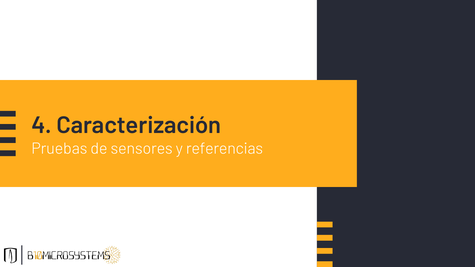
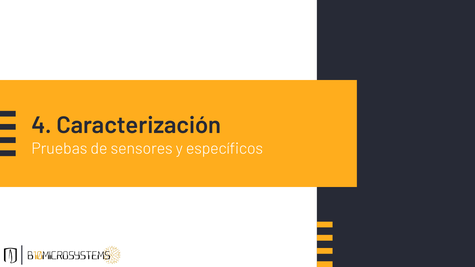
referencias: referencias -> específicos
